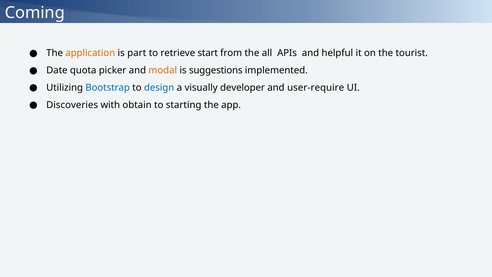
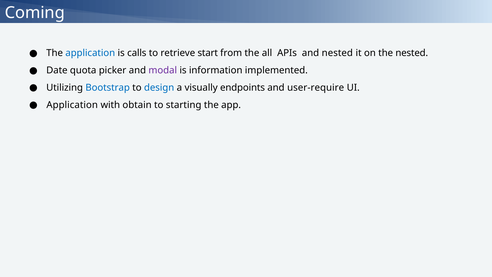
application at (90, 53) colour: orange -> blue
part: part -> calls
and helpful: helpful -> nested
the tourist: tourist -> nested
modal colour: orange -> purple
suggestions: suggestions -> information
developer: developer -> endpoints
Discoveries at (72, 105): Discoveries -> Application
